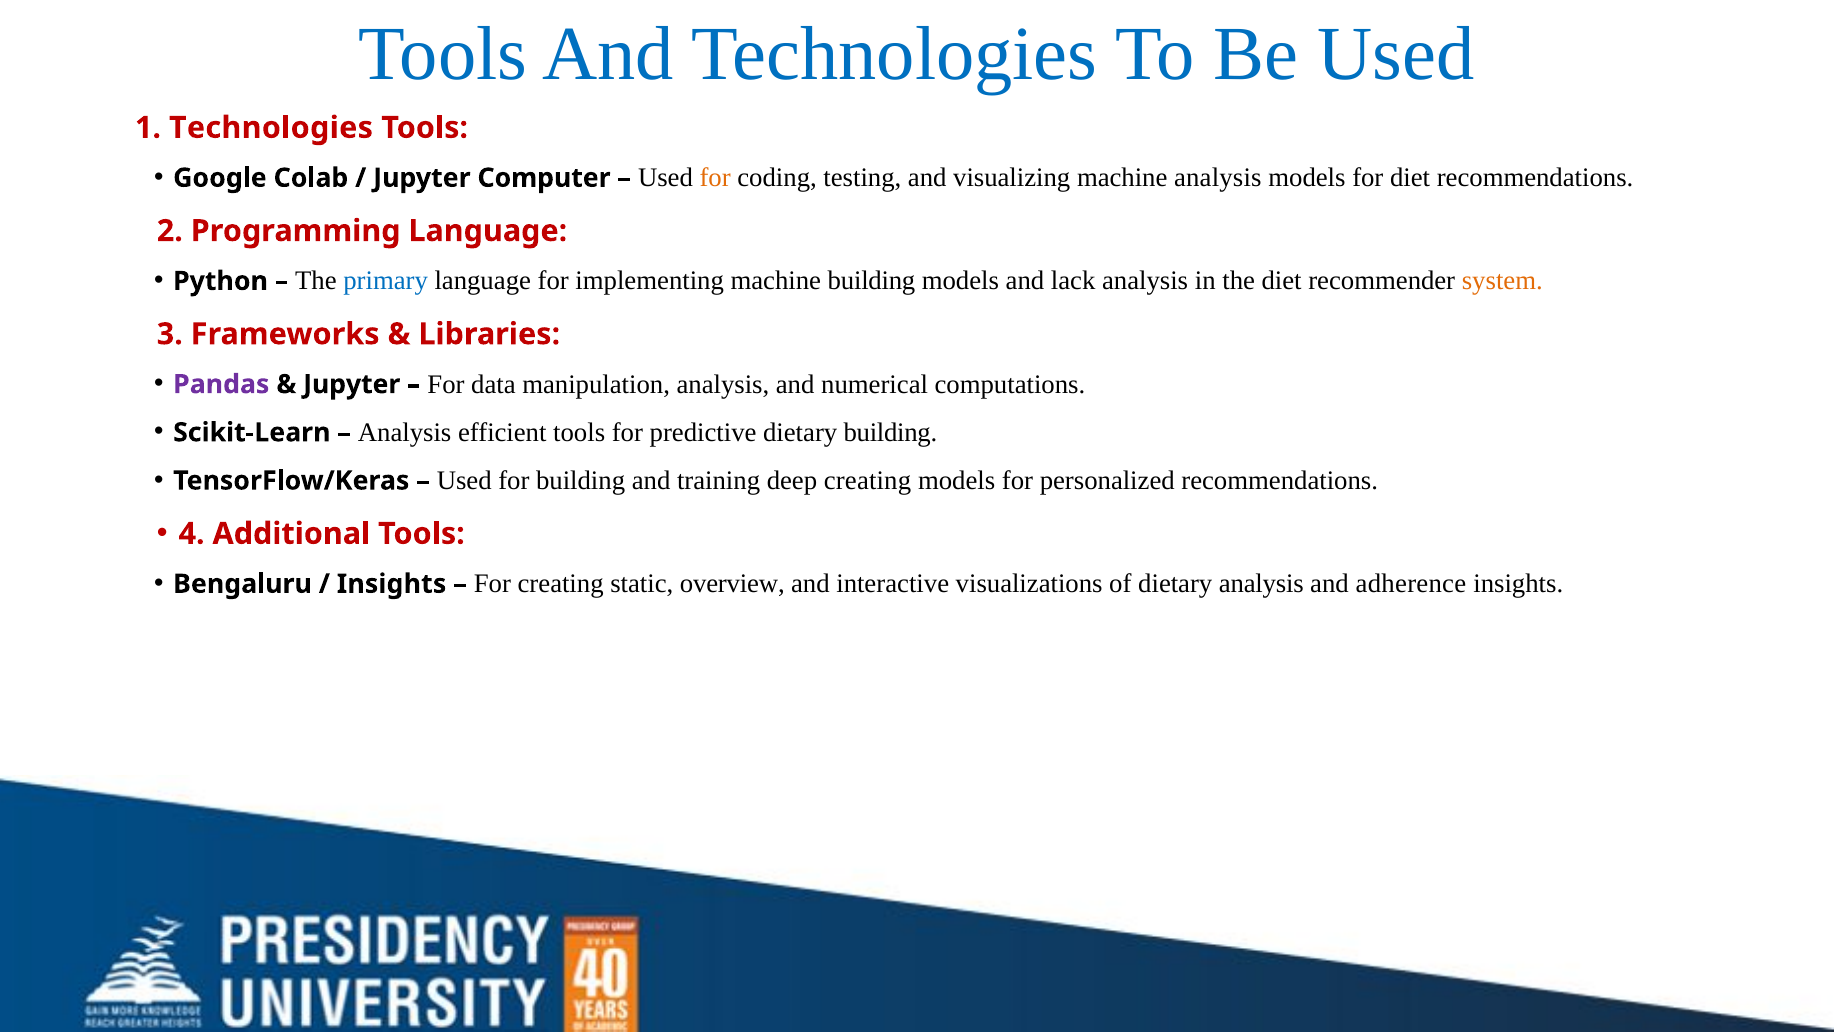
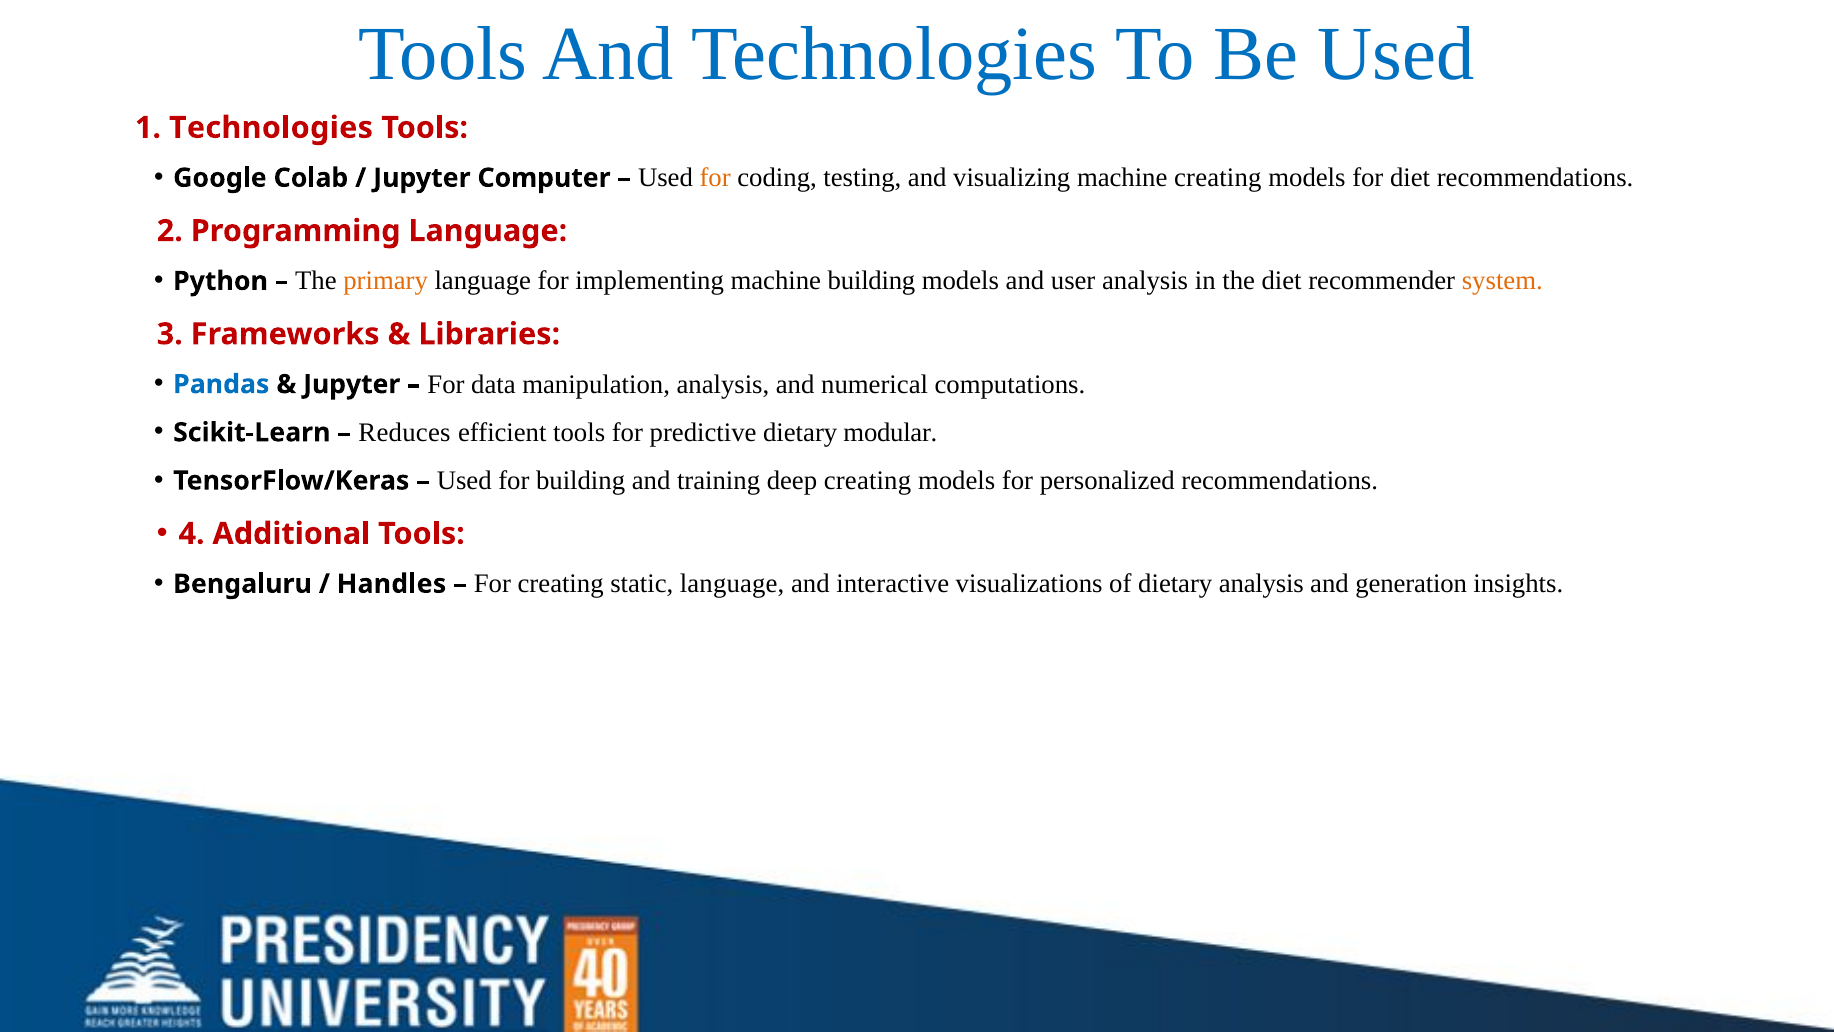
machine analysis: analysis -> creating
primary colour: blue -> orange
lack: lack -> user
Pandas colour: purple -> blue
Analysis at (405, 432): Analysis -> Reduces
dietary building: building -> modular
Insights at (392, 584): Insights -> Handles
static overview: overview -> language
adherence: adherence -> generation
